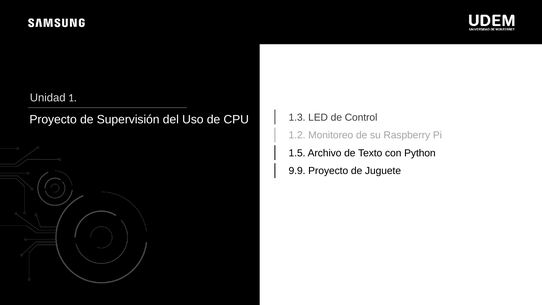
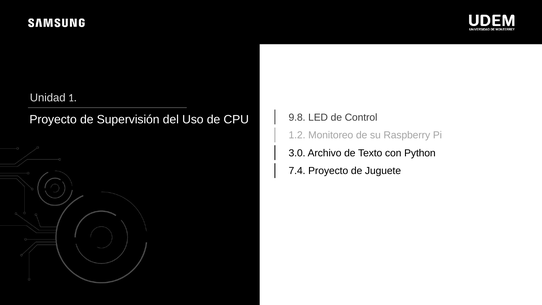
1.3: 1.3 -> 9.8
1.5: 1.5 -> 3.0
9.9: 9.9 -> 7.4
